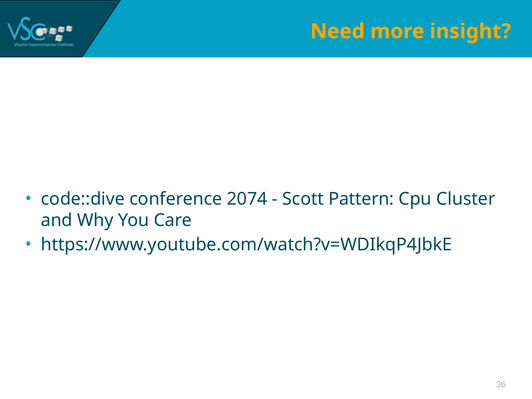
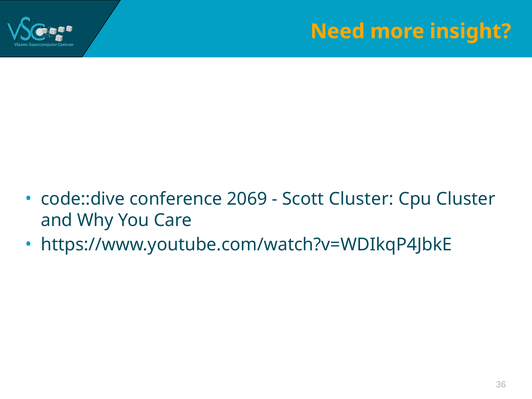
2074: 2074 -> 2069
Scott Pattern: Pattern -> Cluster
